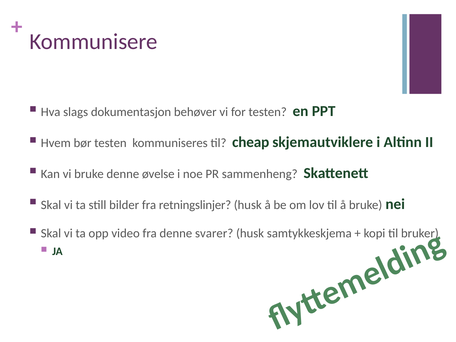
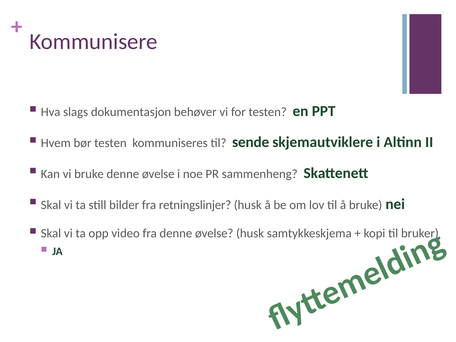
cheap: cheap -> sende
fra denne svarer: svarer -> øvelse
